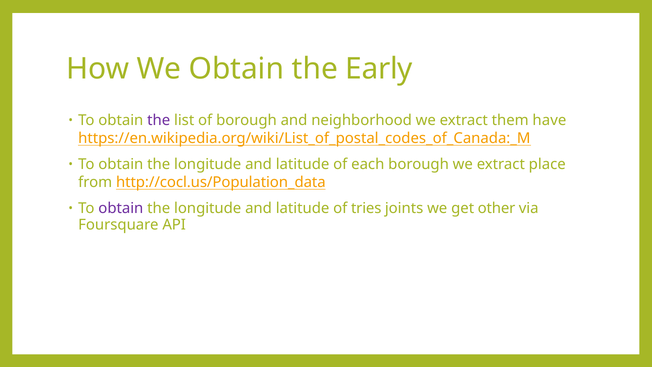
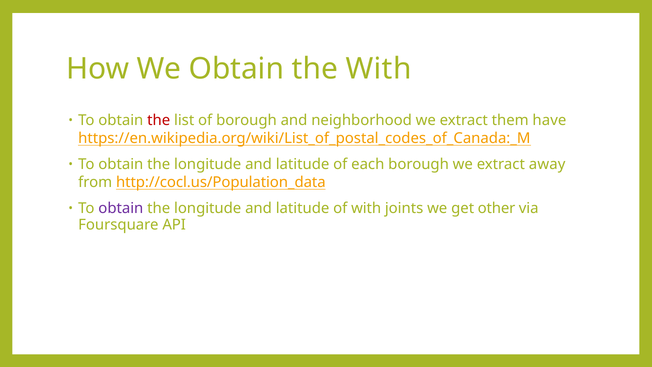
the Early: Early -> With
the at (159, 120) colour: purple -> red
place: place -> away
of tries: tries -> with
